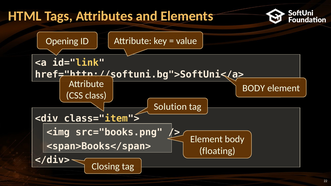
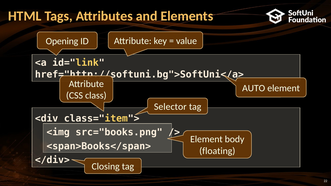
BODY at (254, 88): BODY -> AUTO
Solution: Solution -> Selector
